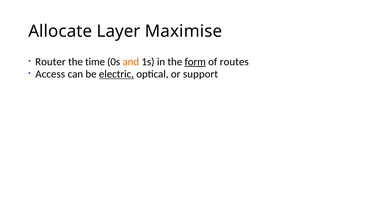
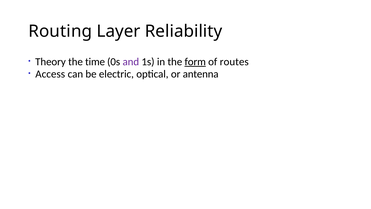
Allocate: Allocate -> Routing
Maximise: Maximise -> Reliability
Router: Router -> Theory
and colour: orange -> purple
electric underline: present -> none
support: support -> antenna
